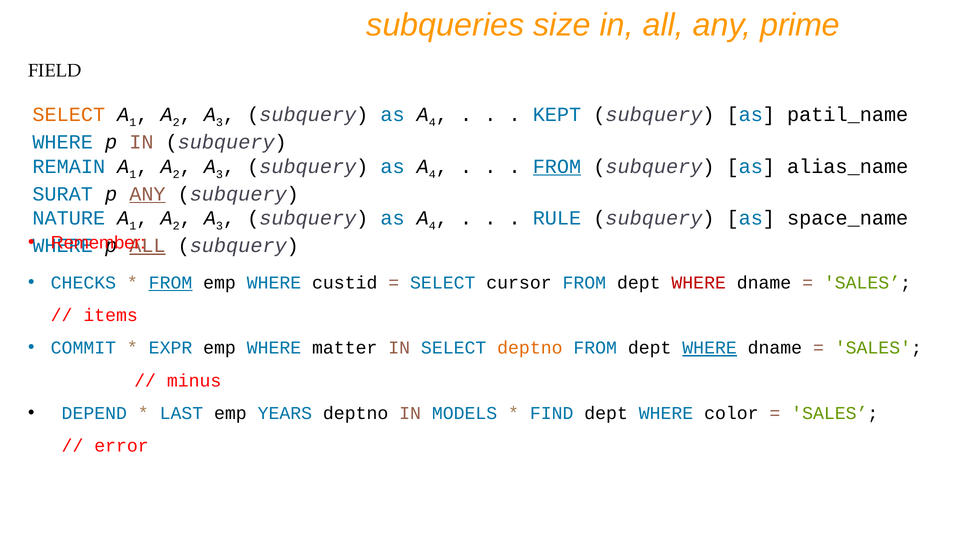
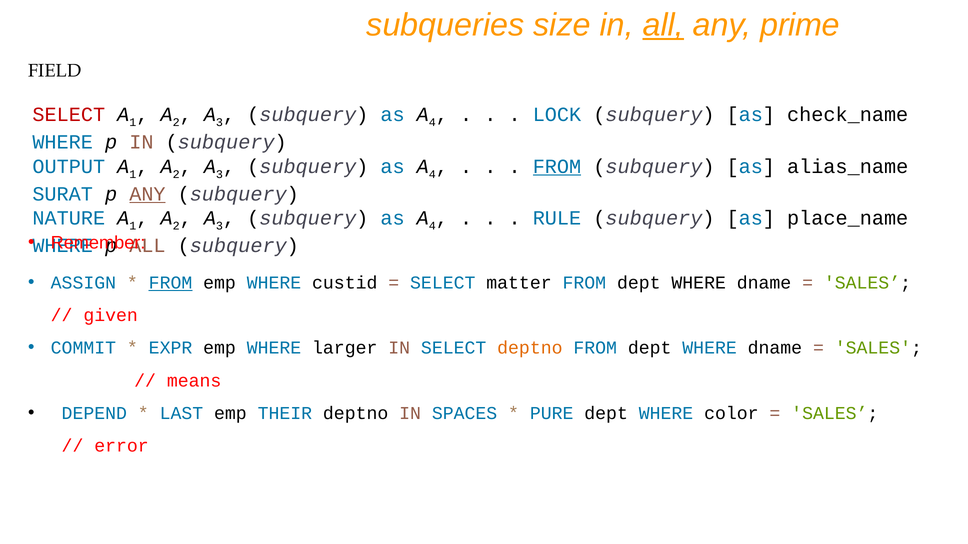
all at (663, 25) underline: none -> present
SELECT at (69, 115) colour: orange -> red
KEPT: KEPT -> LOCK
patil_name: patil_name -> check_name
REMAIN: REMAIN -> OUTPUT
space_name: space_name -> place_name
ALL at (147, 246) underline: present -> none
CHECKS: CHECKS -> ASSIGN
cursor: cursor -> matter
WHERE at (699, 283) colour: red -> black
items: items -> given
matter: matter -> larger
WHERE at (710, 348) underline: present -> none
minus: minus -> means
YEARS: YEARS -> THEIR
MODELS: MODELS -> SPACES
FIND: FIND -> PURE
